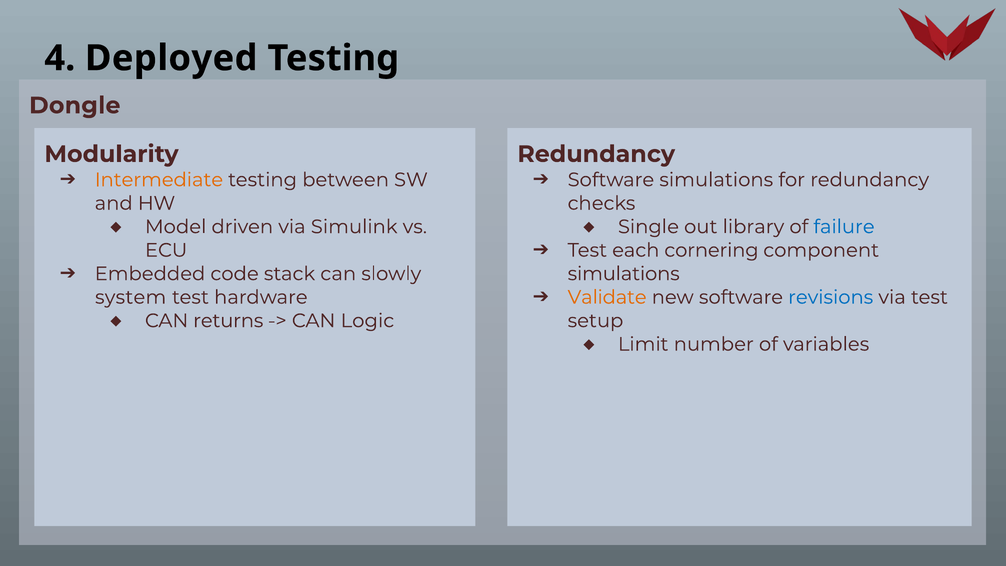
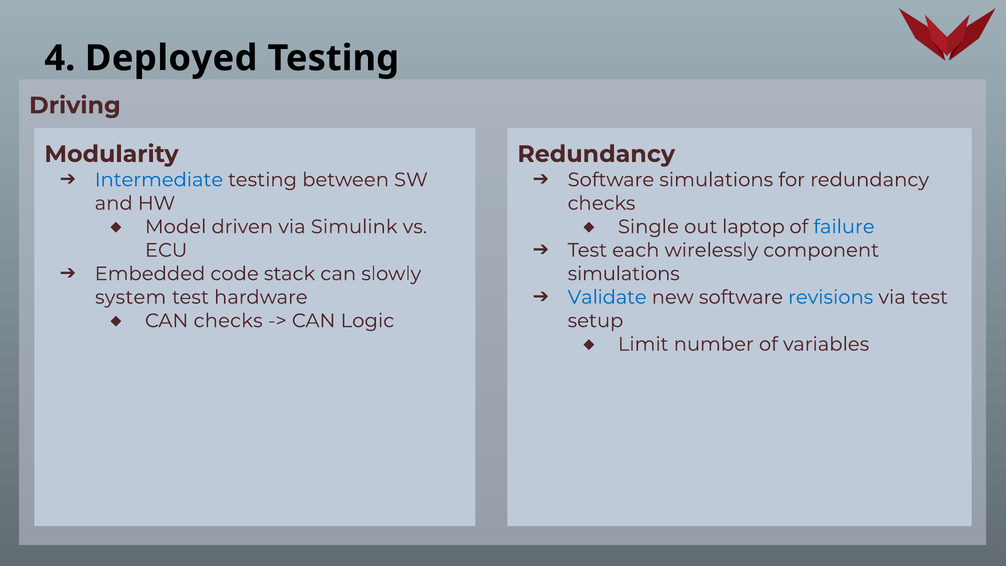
Dongle: Dongle -> Driving
Intermediate colour: orange -> blue
library: library -> laptop
cornering: cornering -> wirelessly
Validate colour: orange -> blue
CAN returns: returns -> checks
